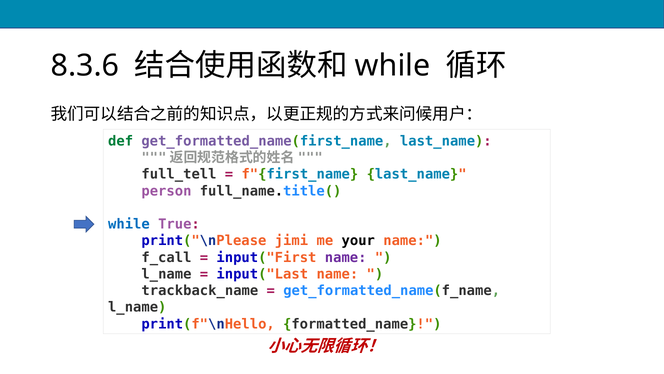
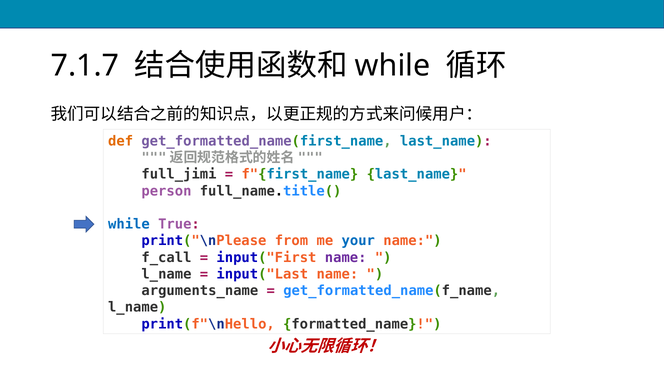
8.3.6: 8.3.6 -> 7.1.7
def colour: green -> orange
full_tell: full_tell -> full_jimi
jimi: jimi -> from
your colour: black -> blue
trackback_name: trackback_name -> arguments_name
